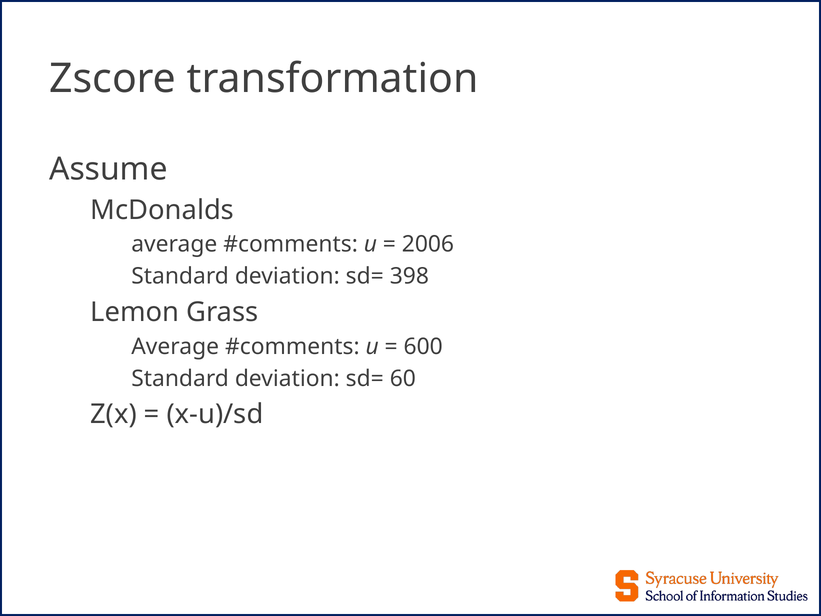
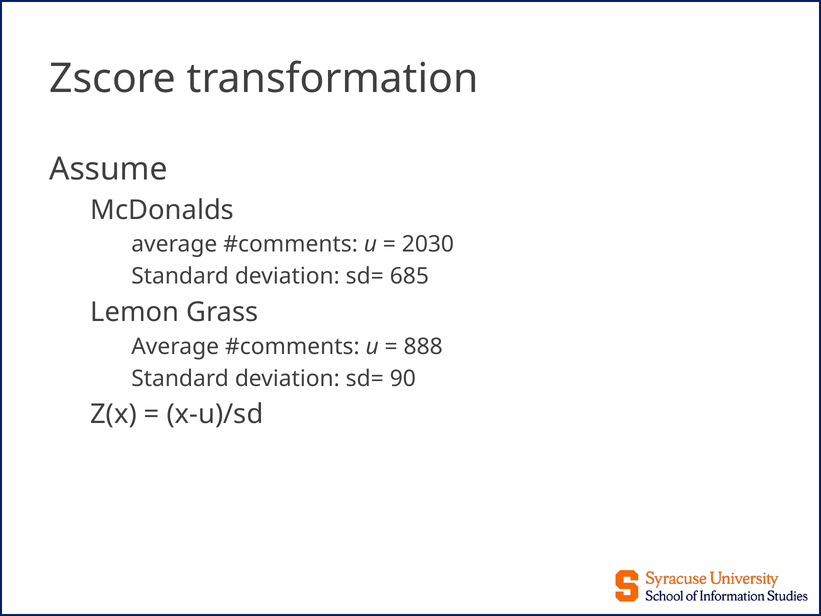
2006: 2006 -> 2030
398: 398 -> 685
600: 600 -> 888
60: 60 -> 90
